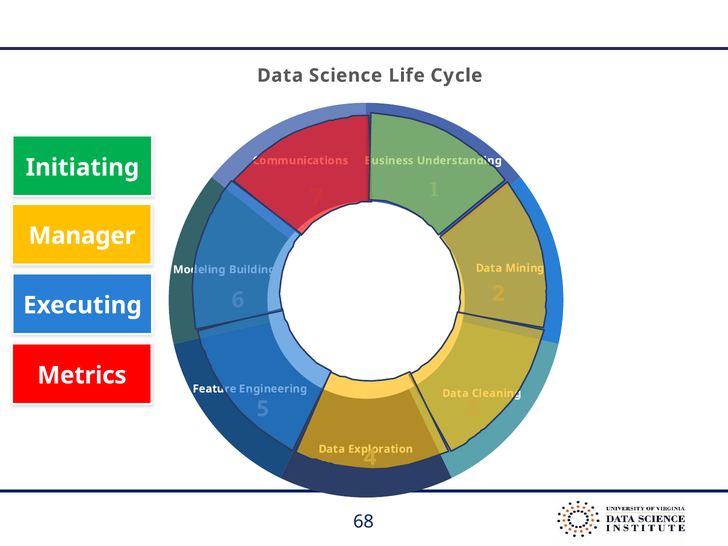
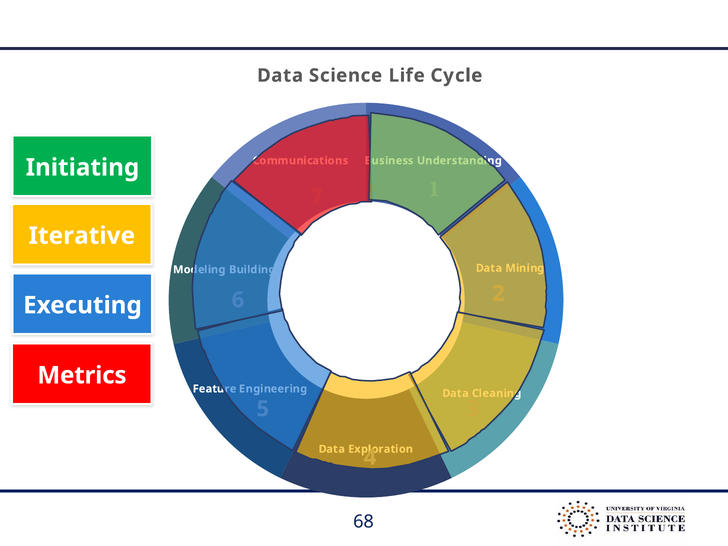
Manager: Manager -> Iterative
